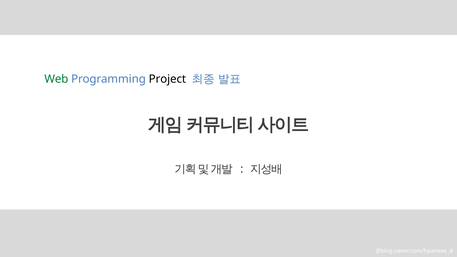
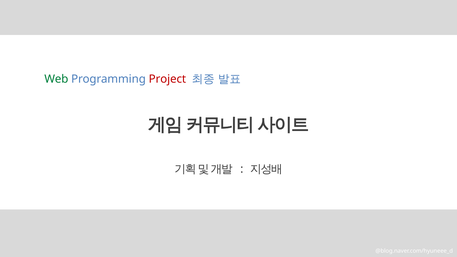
Project colour: black -> red
